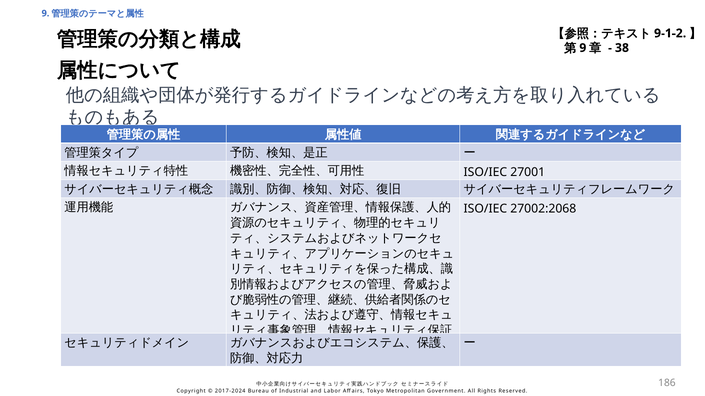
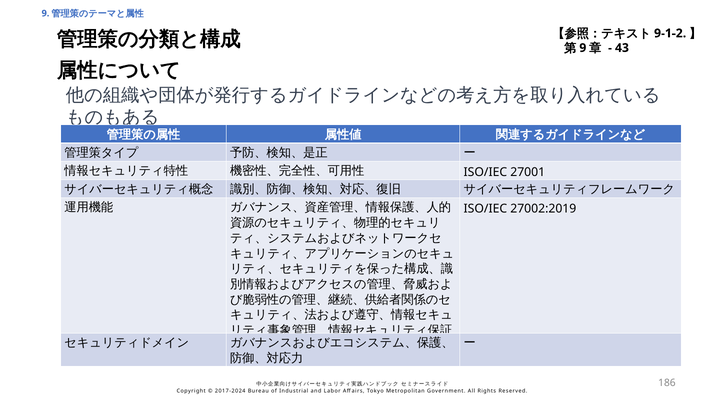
38: 38 -> 43
27002:2068: 27002:2068 -> 27002:2019
